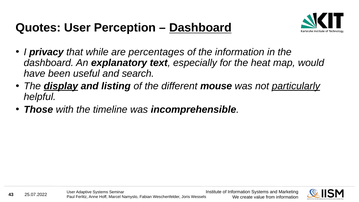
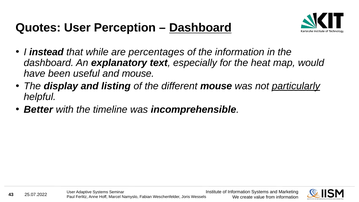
privacy: privacy -> instead
and search: search -> mouse
display underline: present -> none
Those: Those -> Better
